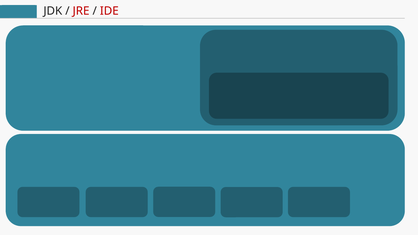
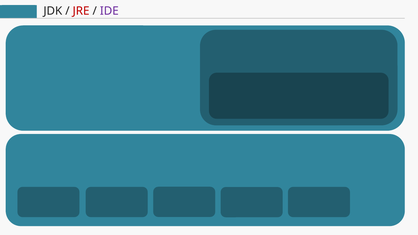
IDE colour: red -> purple
